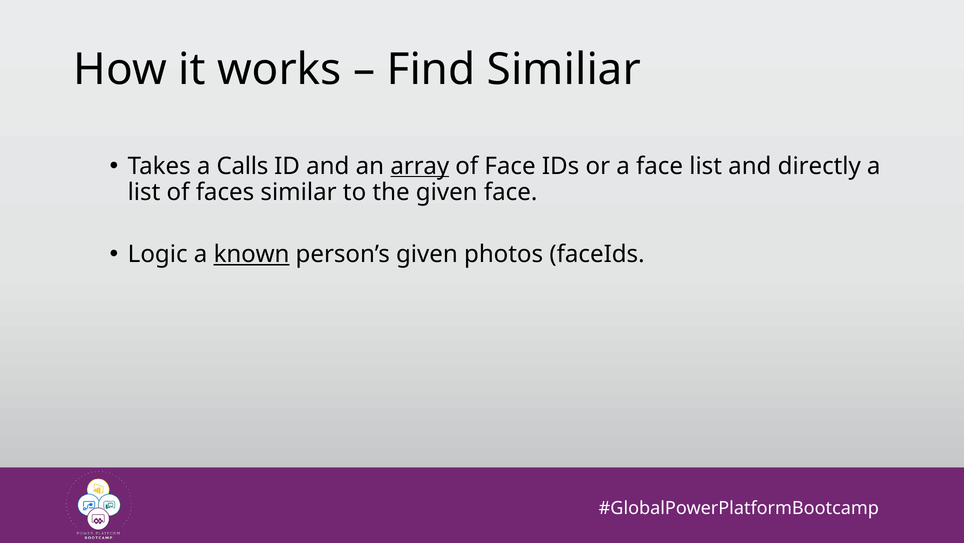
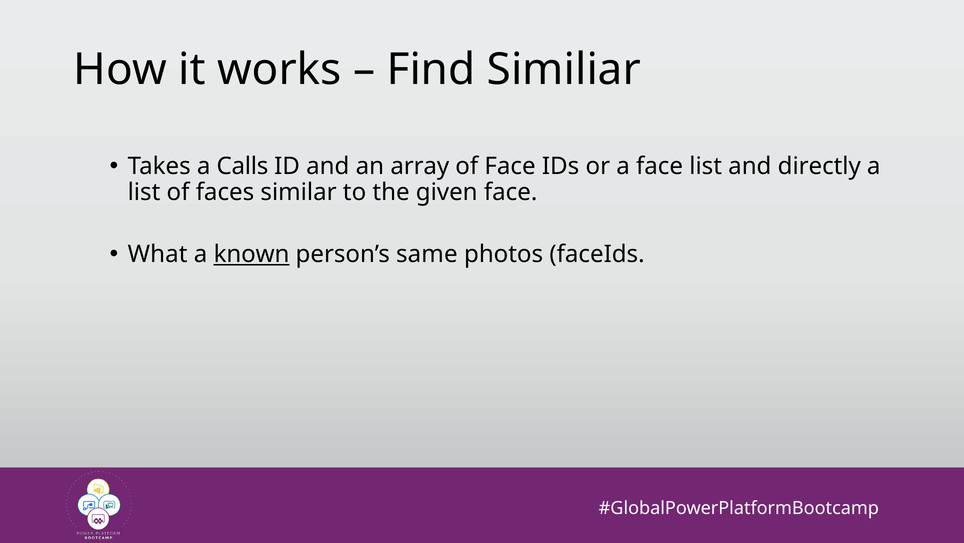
array underline: present -> none
Logic: Logic -> What
person’s given: given -> same
